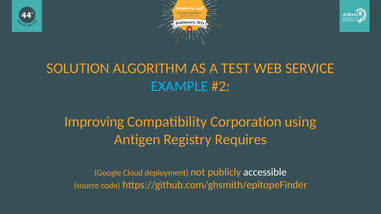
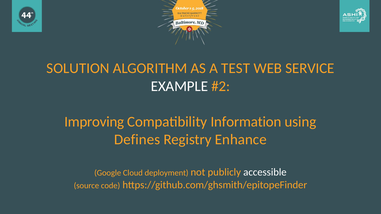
EXAMPLE colour: light blue -> white
Corporation: Corporation -> Information
Antigen: Antigen -> Defines
Requires: Requires -> Enhance
